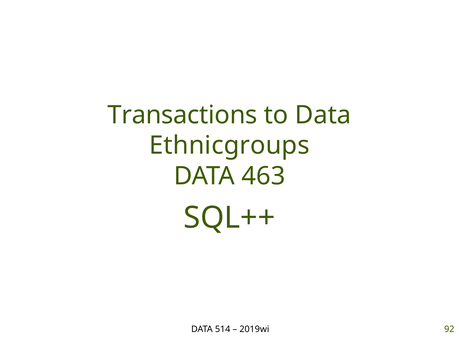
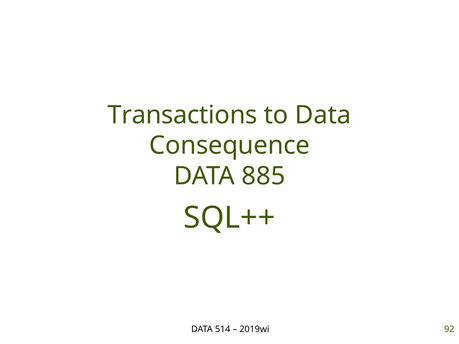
Ethnicgroups: Ethnicgroups -> Consequence
463: 463 -> 885
